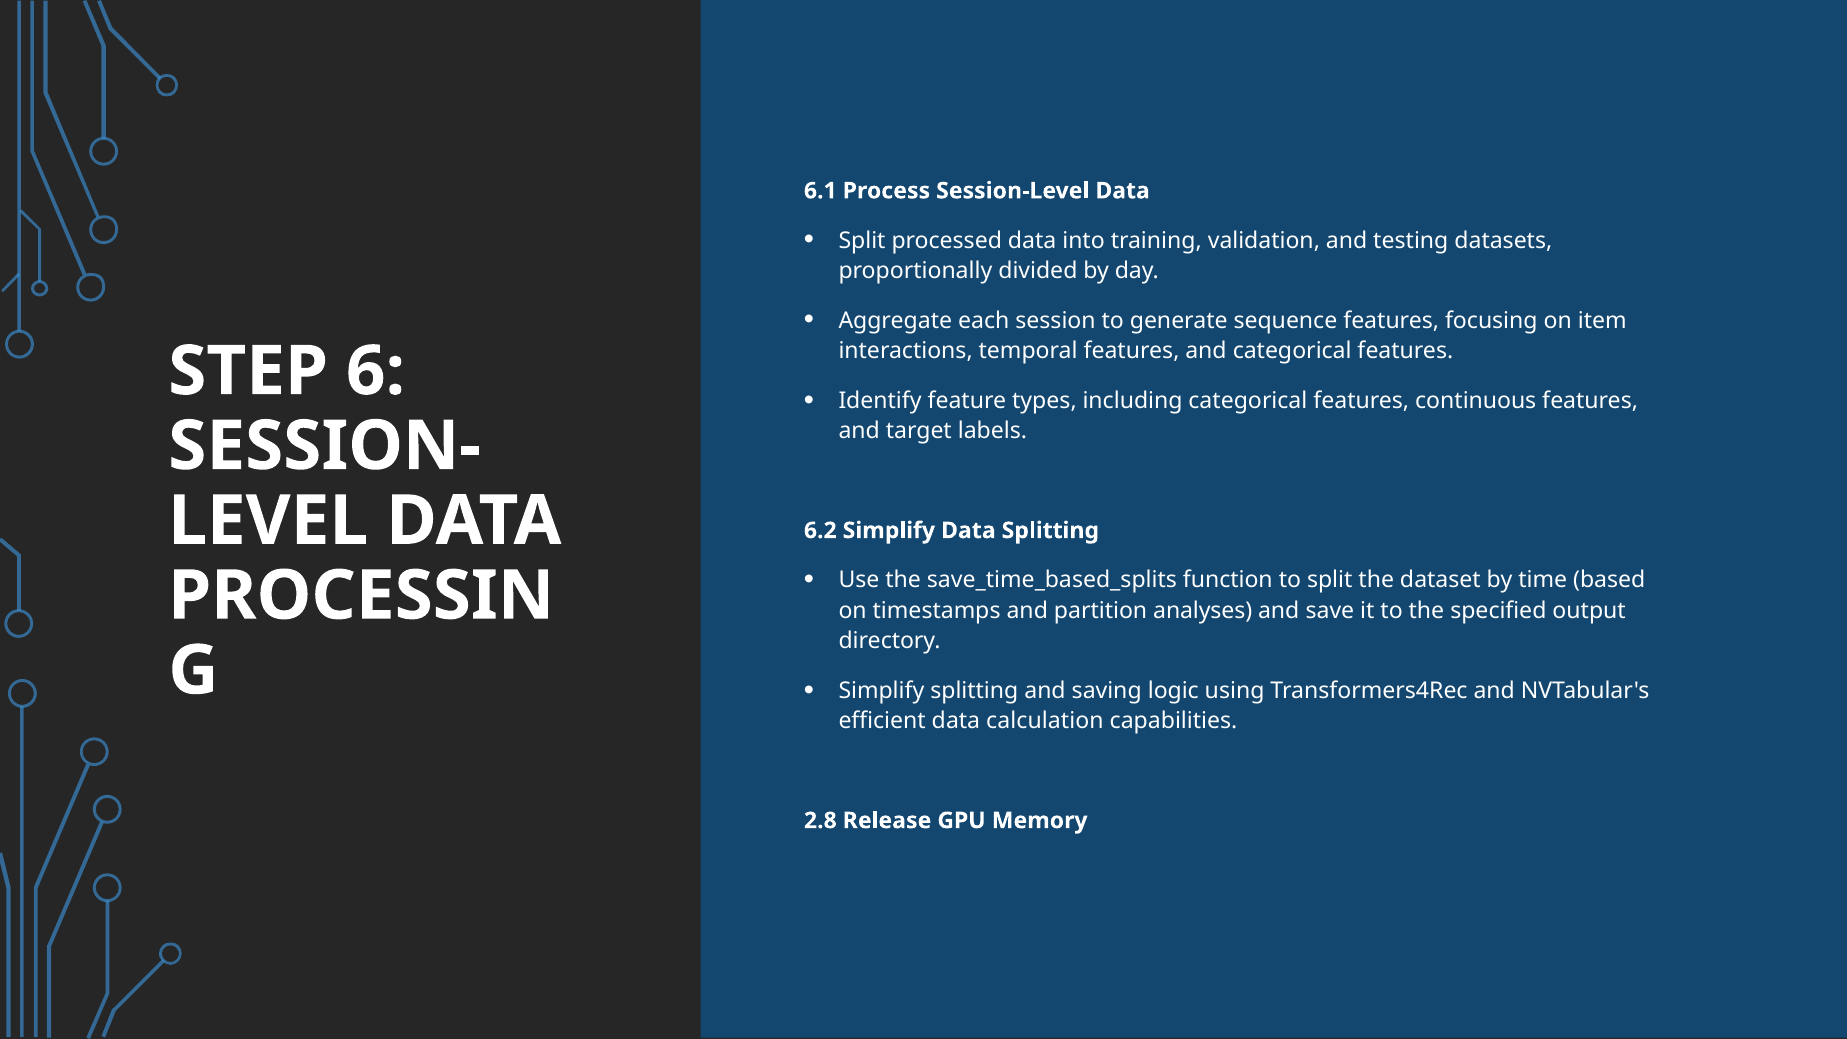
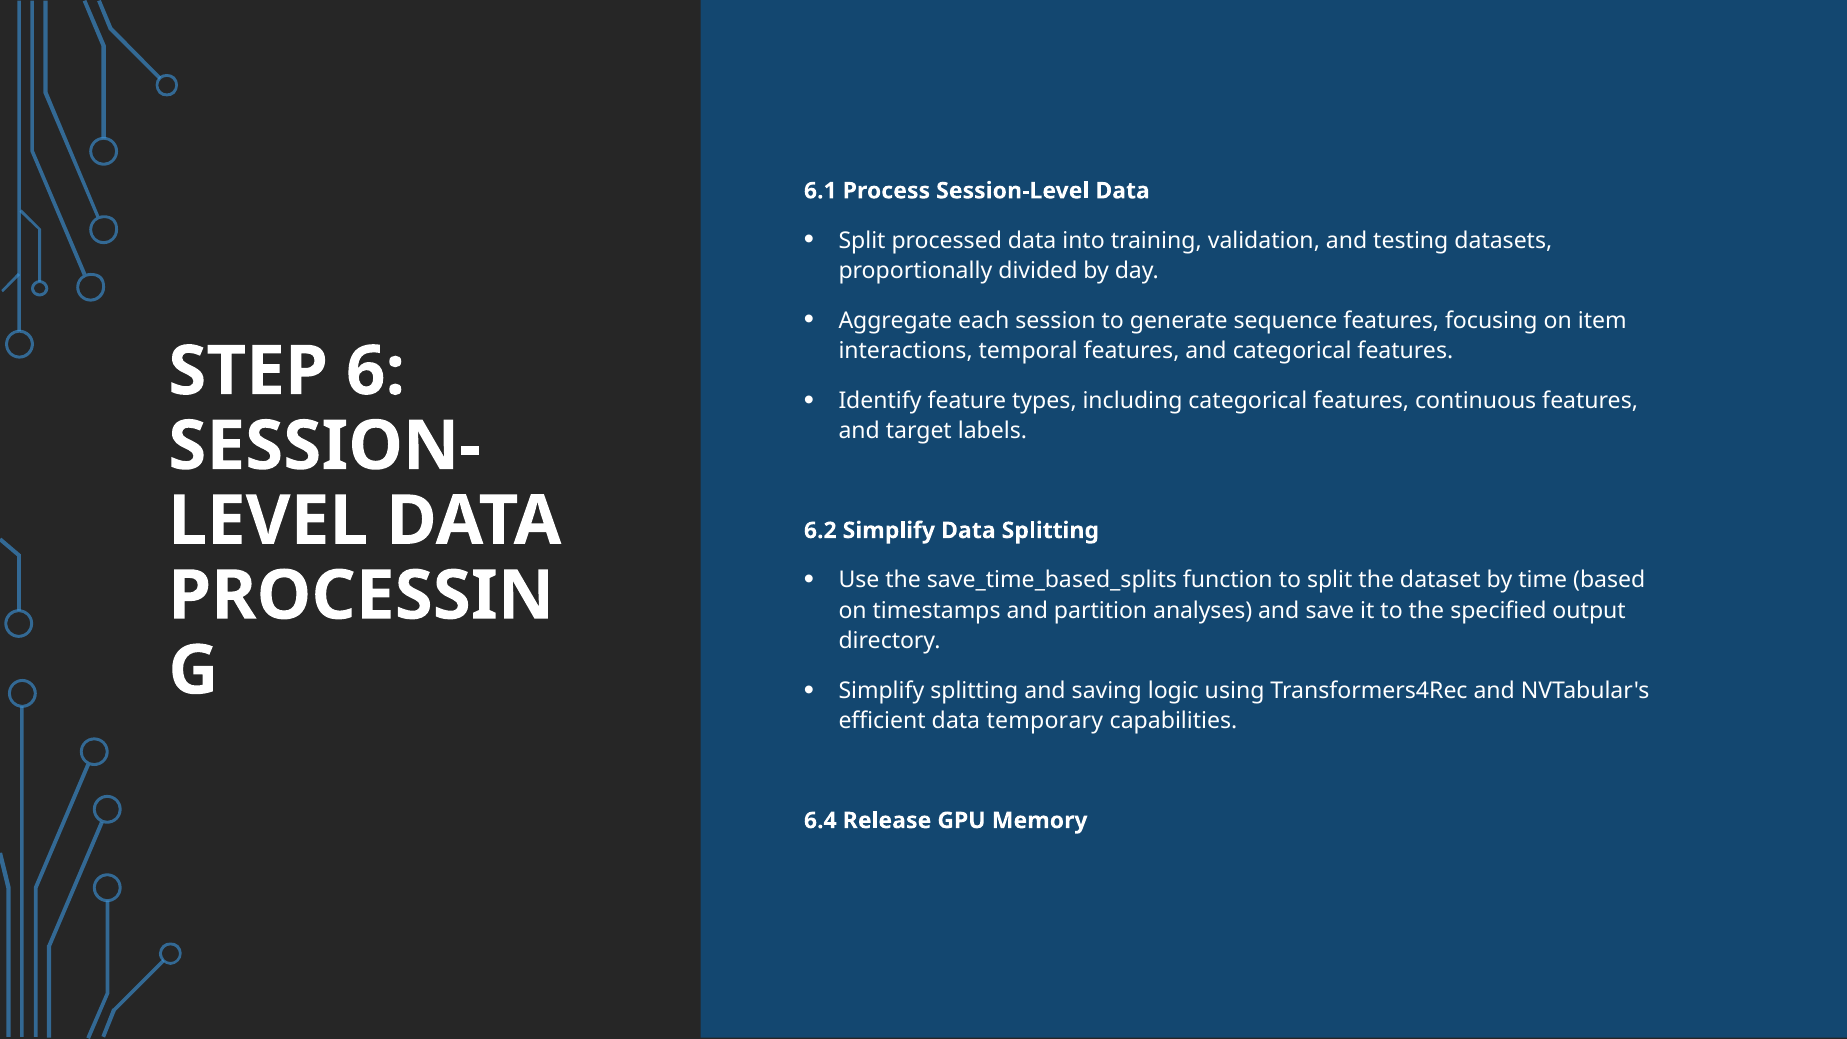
calculation: calculation -> temporary
2.8: 2.8 -> 6.4
